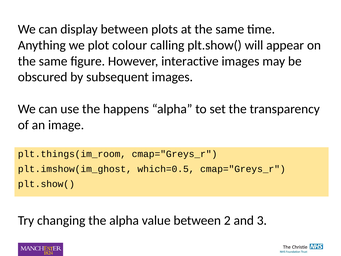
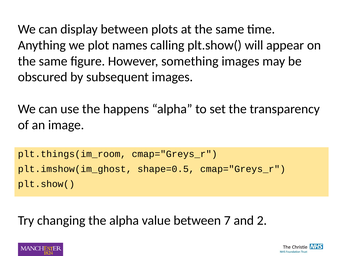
colour: colour -> names
interactive: interactive -> something
which=0.5: which=0.5 -> shape=0.5
2: 2 -> 7
3: 3 -> 2
